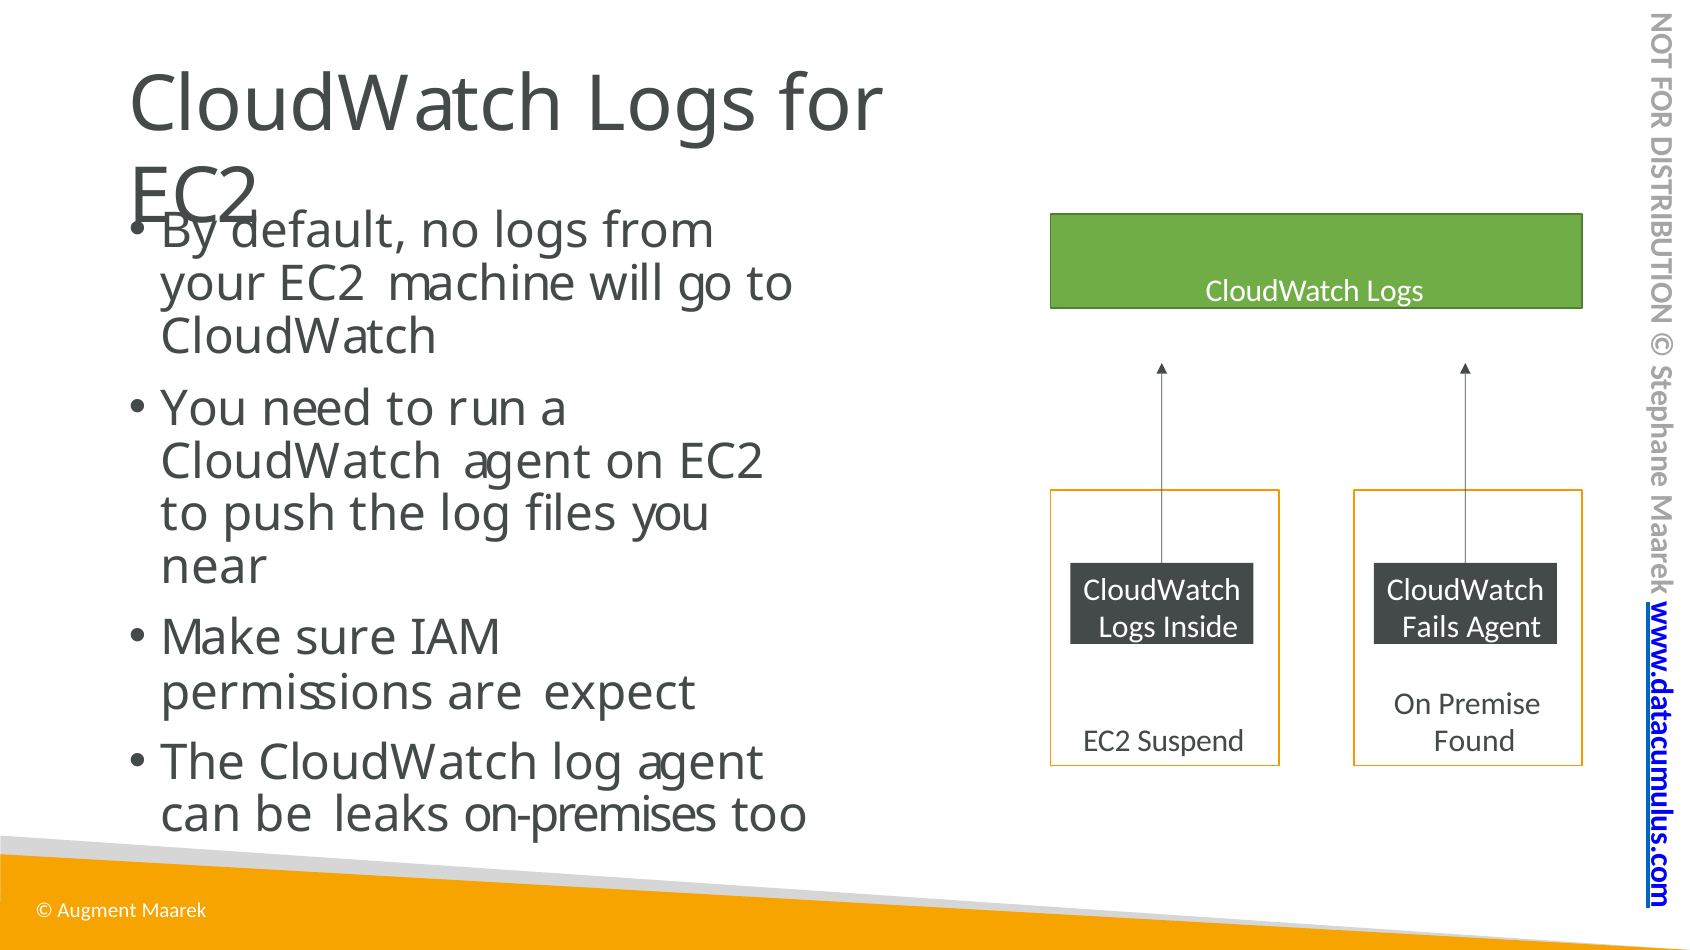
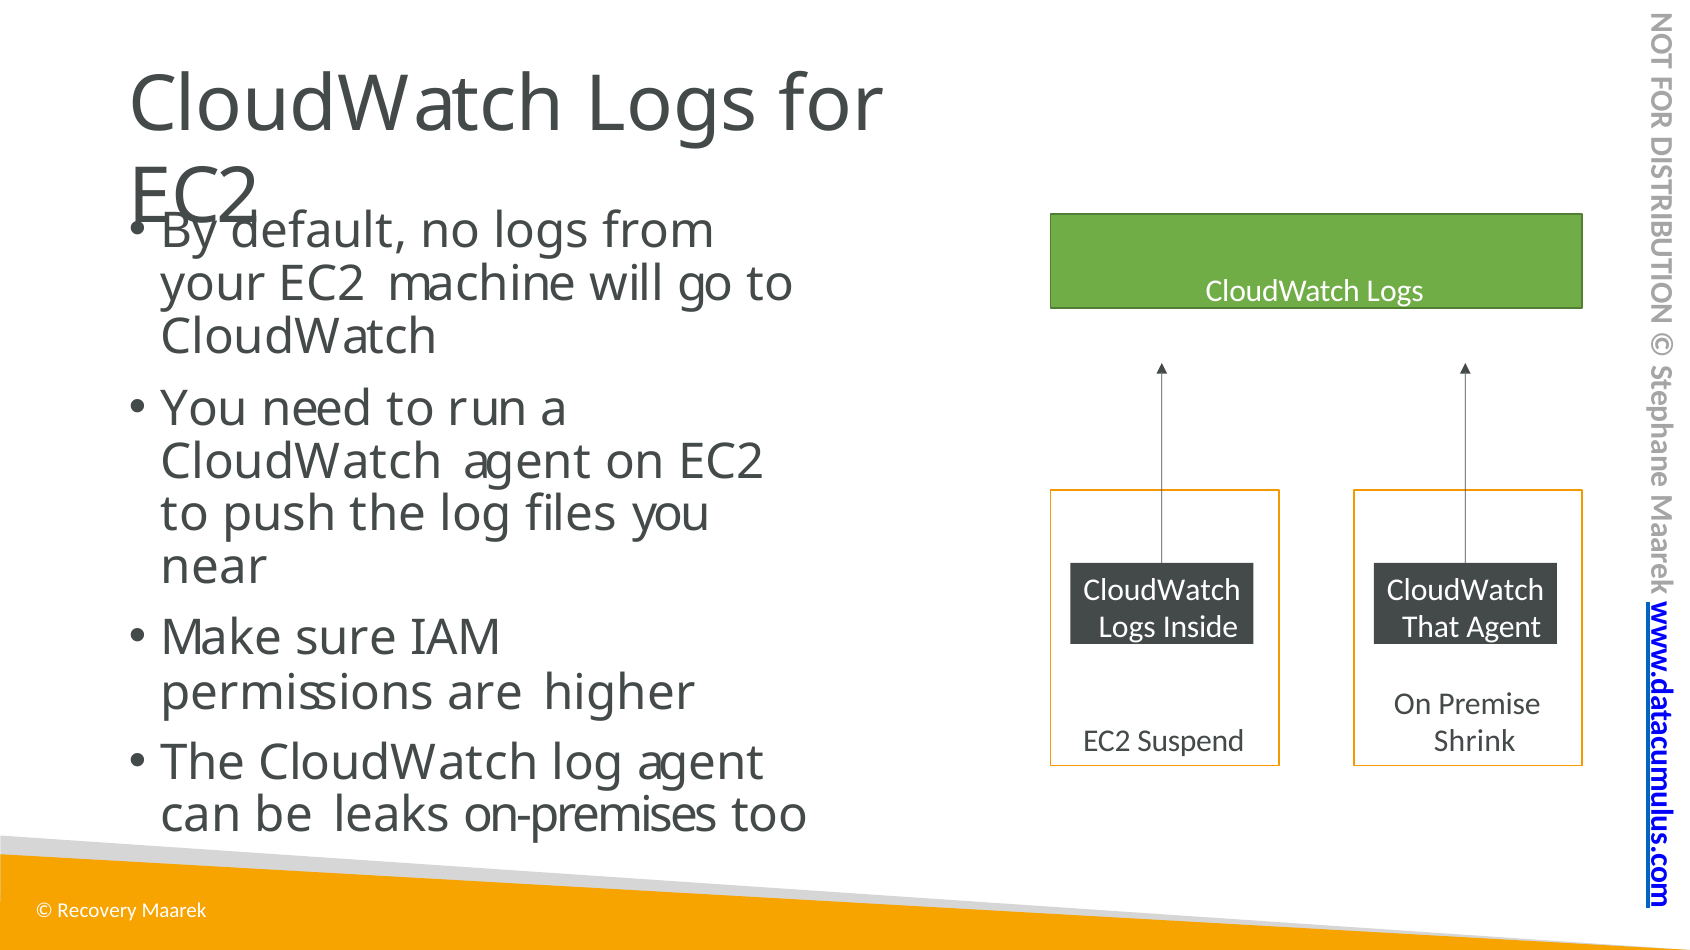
Fails: Fails -> That
expect: expect -> higher
Found: Found -> Shrink
Augment: Augment -> Recovery
